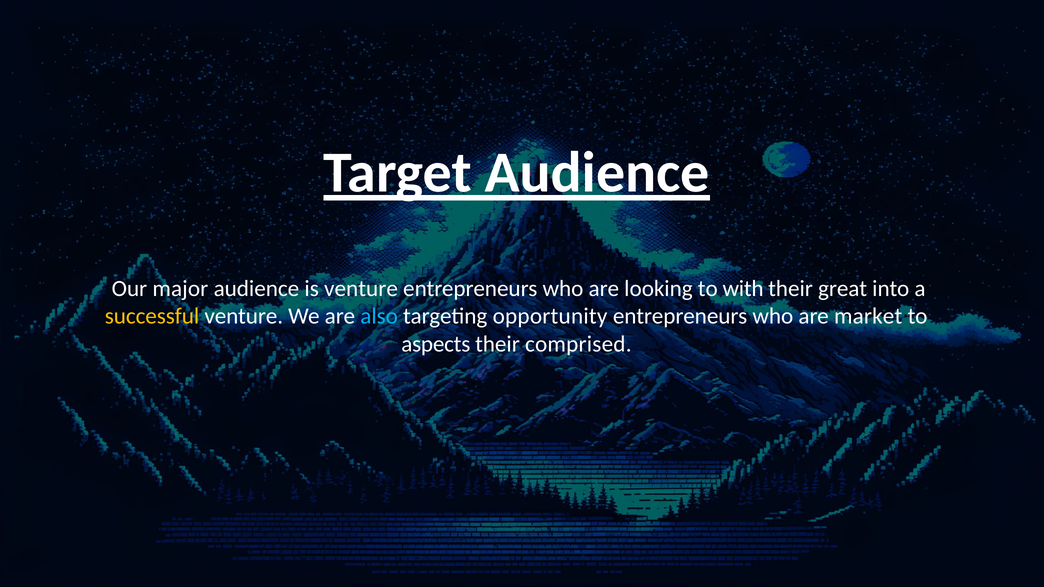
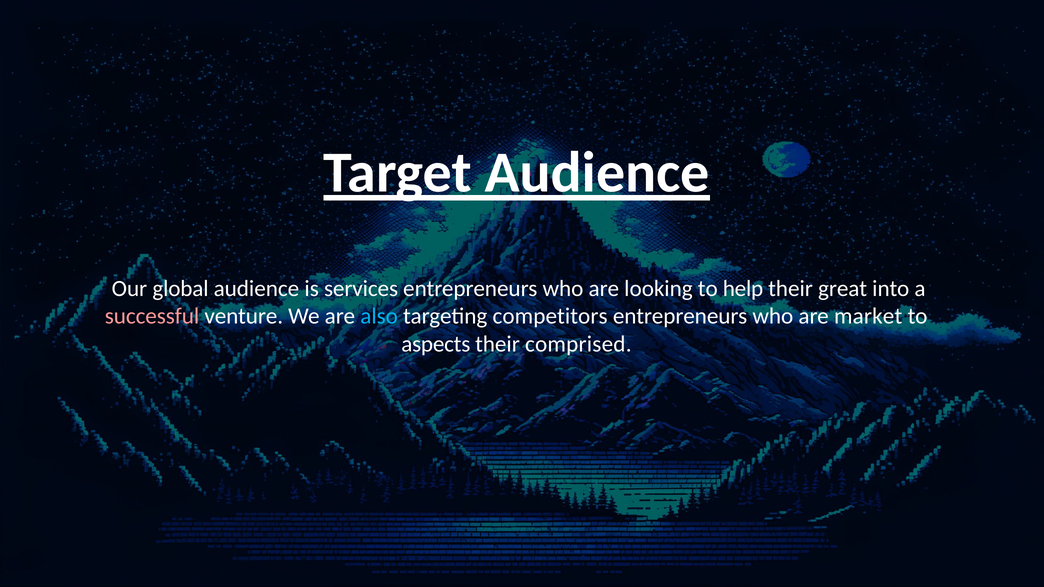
major: major -> global
is venture: venture -> services
with: with -> help
successful colour: yellow -> pink
opportunity: opportunity -> competitors
